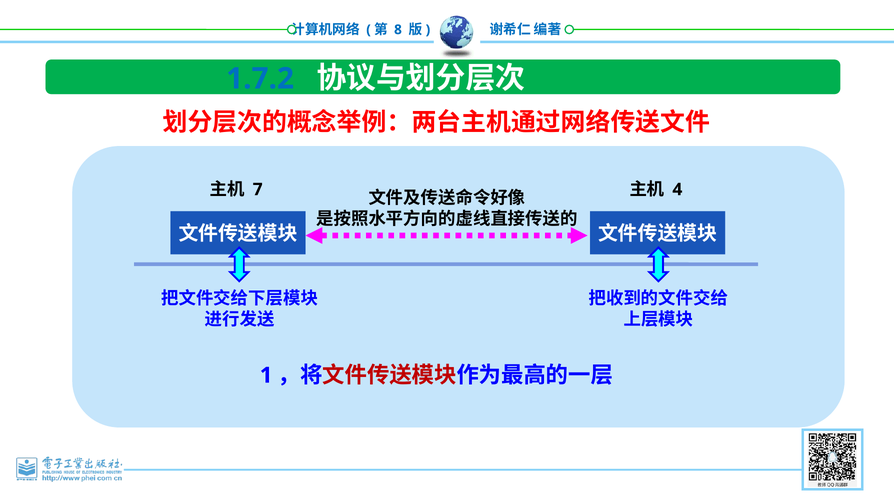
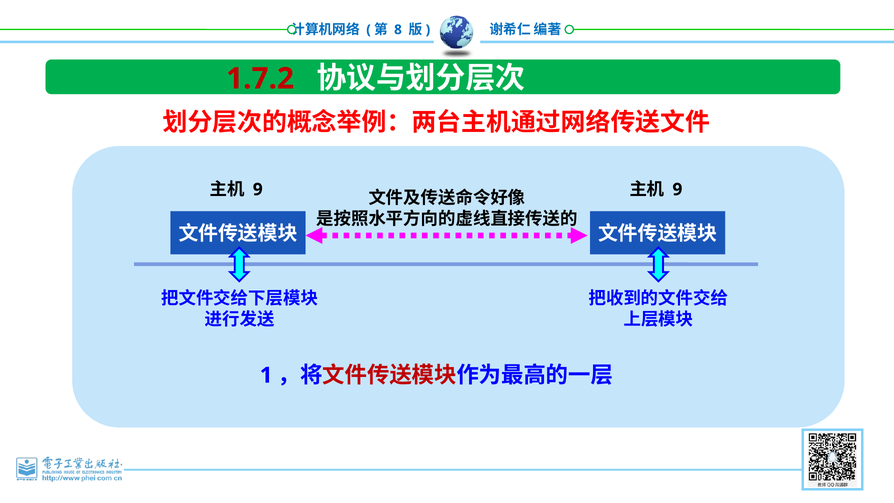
1.7.2 colour: blue -> red
7 at (258, 189): 7 -> 9
4 at (677, 189): 4 -> 9
